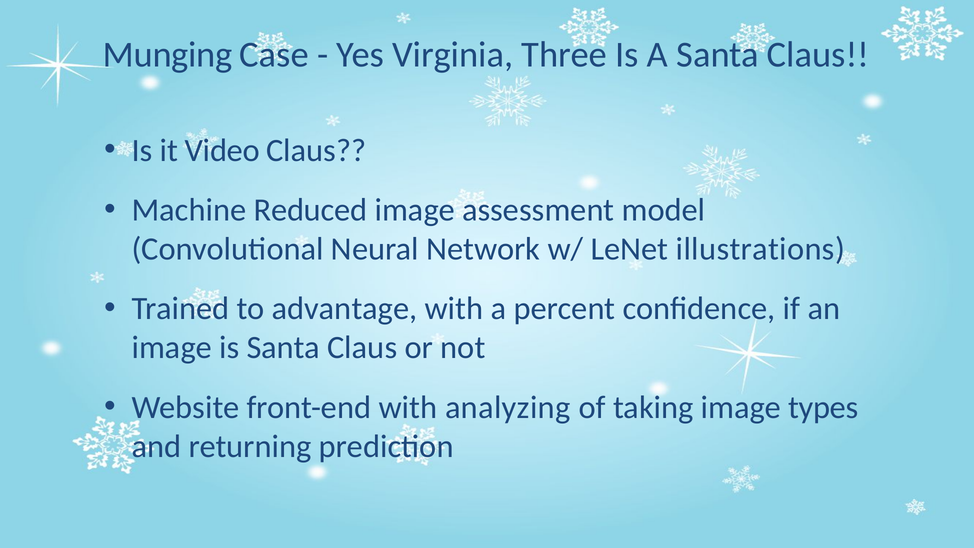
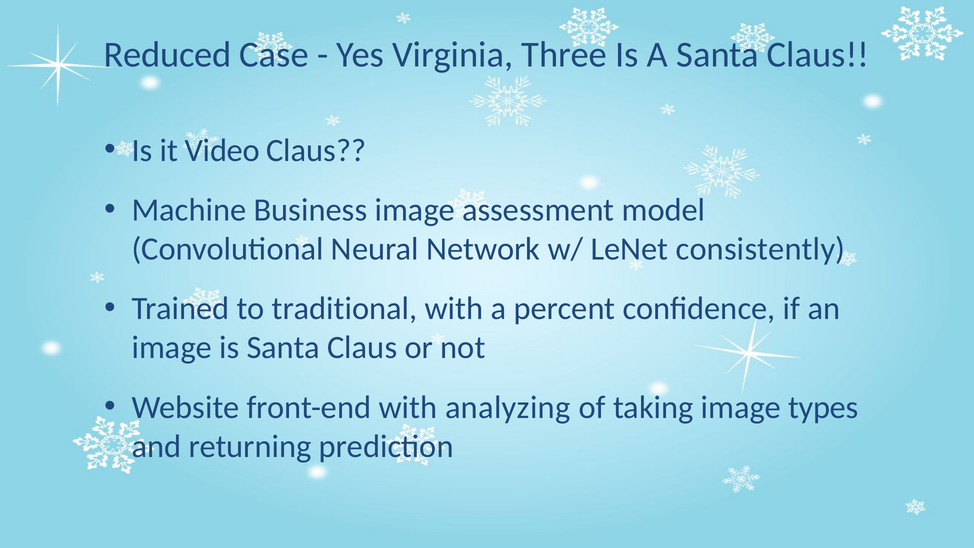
Munging: Munging -> Reduced
Reduced: Reduced -> Business
illustrations: illustrations -> consistently
advantage: advantage -> traditional
